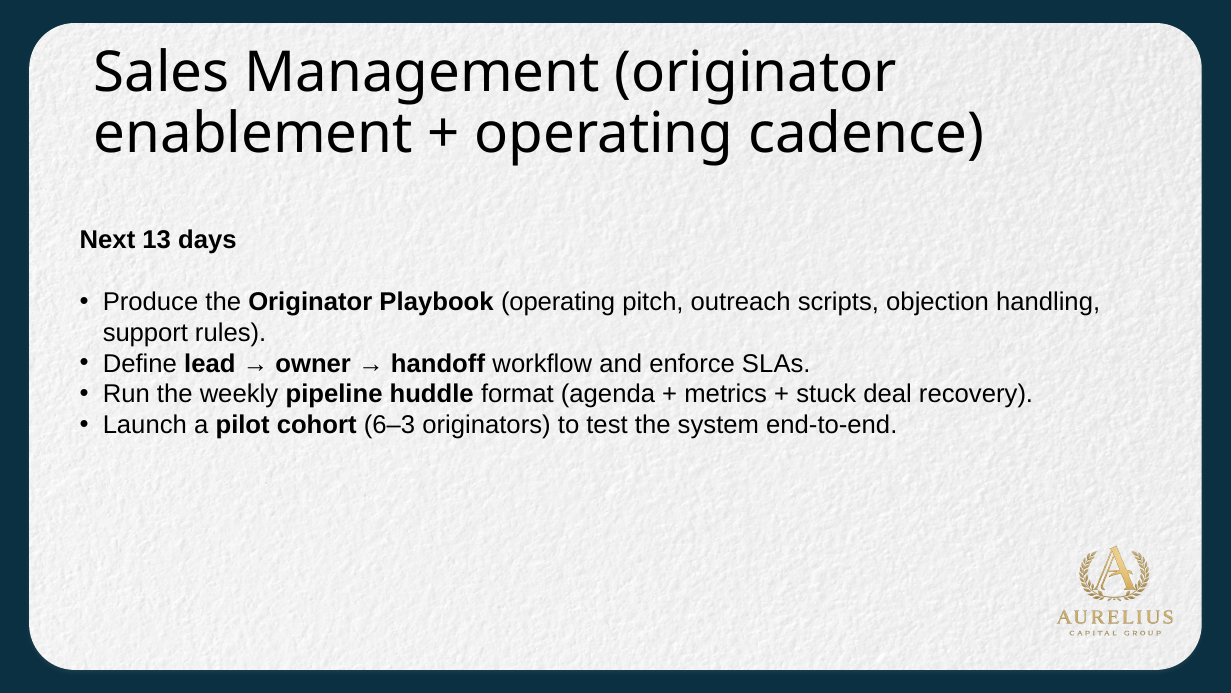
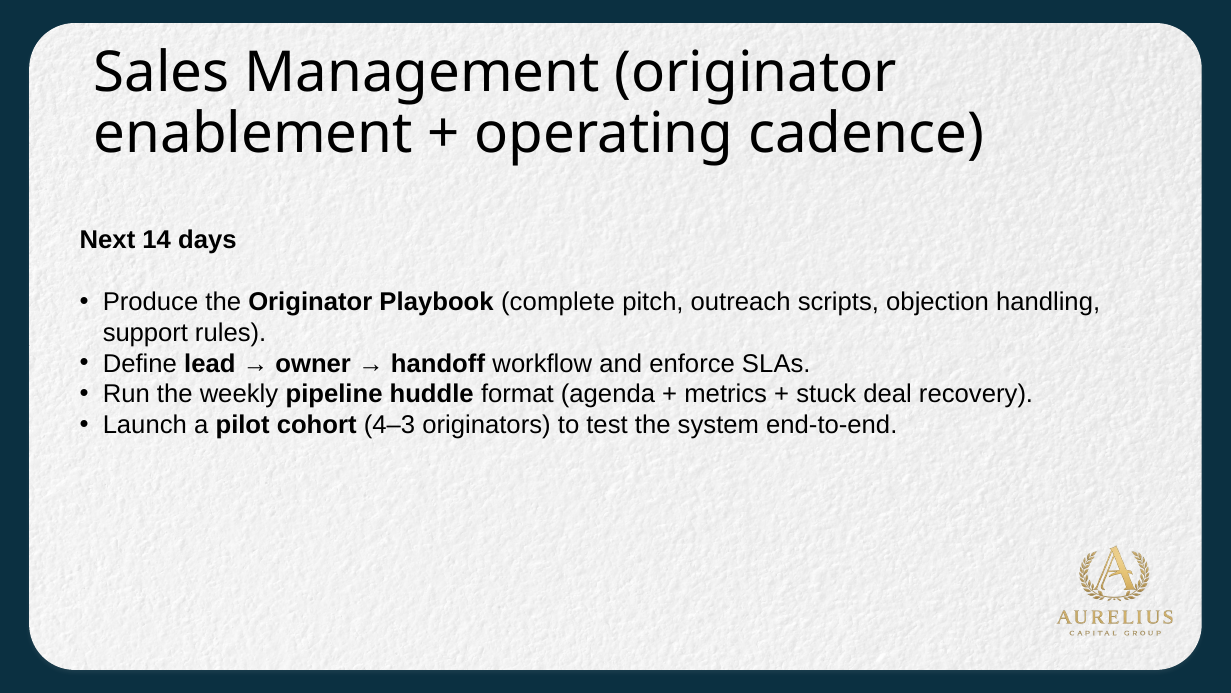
13: 13 -> 14
Playbook operating: operating -> complete
6–3: 6–3 -> 4–3
